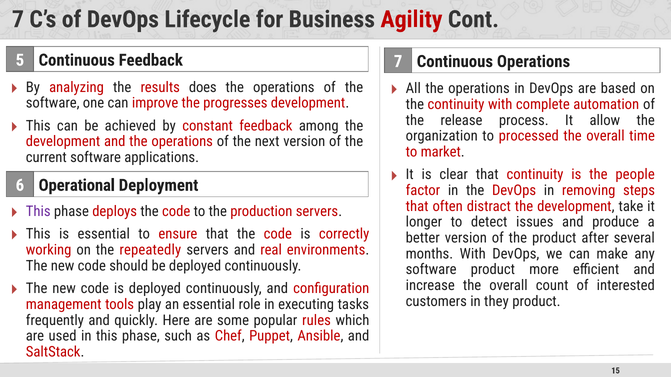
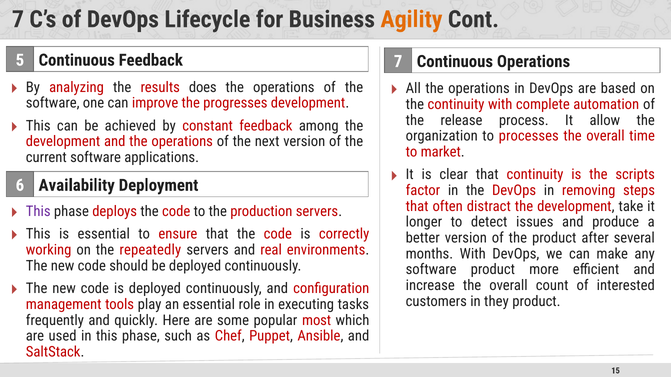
Agility colour: red -> orange
processed: processed -> processes
people: people -> scripts
Operational: Operational -> Availability
rules: rules -> most
